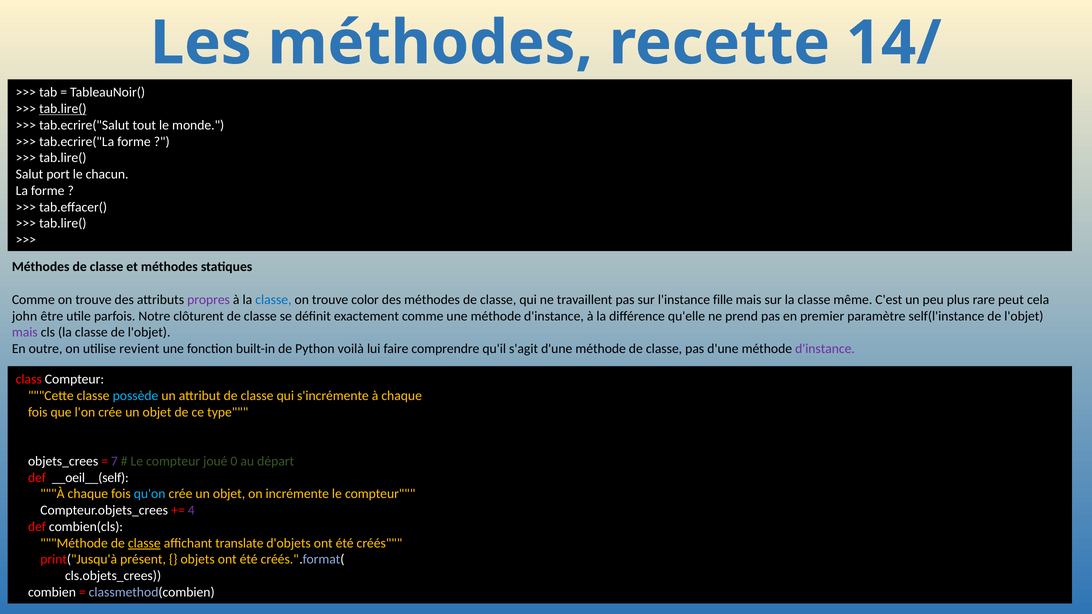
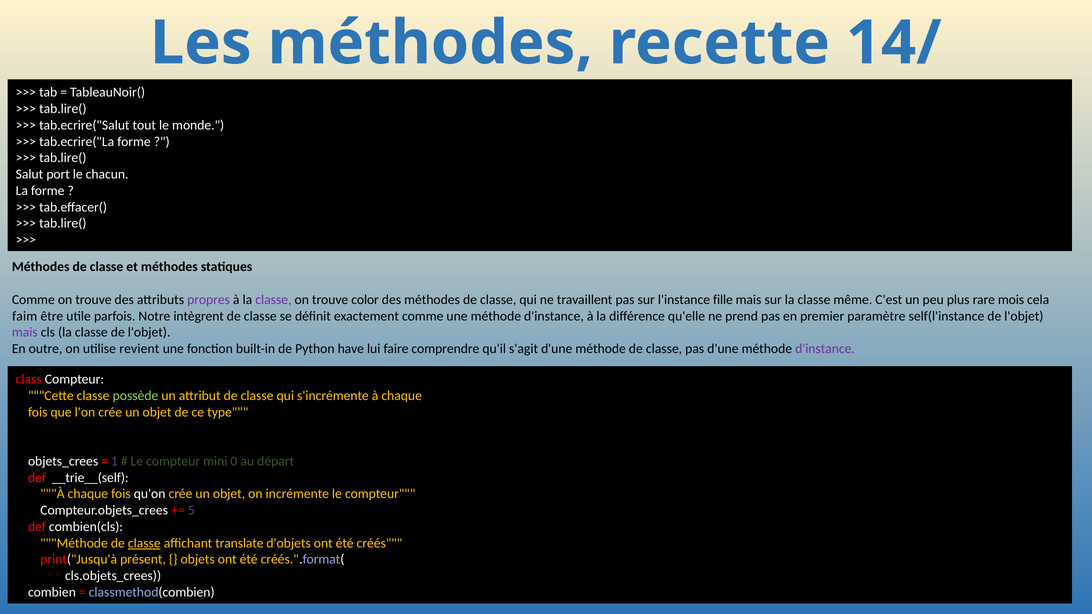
tab.lire( at (63, 109) underline: present -> none
classe at (273, 300) colour: blue -> purple
peut: peut -> mois
john: john -> faim
clôturent: clôturent -> intègrent
voilà: voilà -> have
possède colour: light blue -> light green
7: 7 -> 1
joué: joué -> mini
__oeil__(self: __oeil__(self -> __trie__(self
qu'on colour: light blue -> white
4: 4 -> 5
